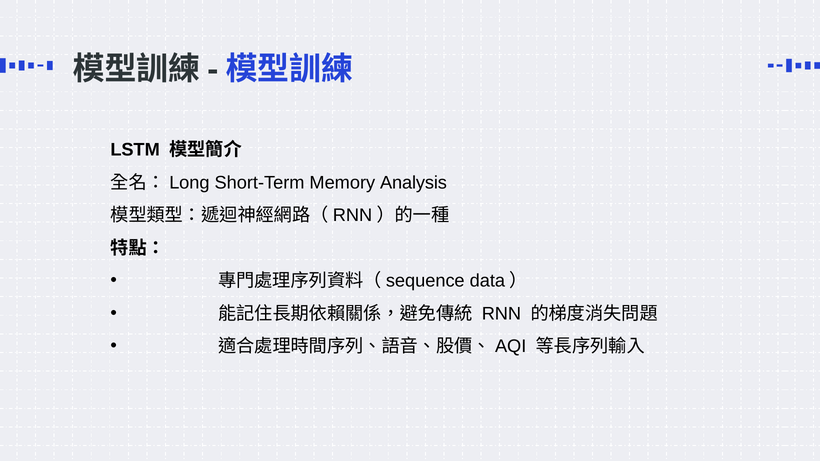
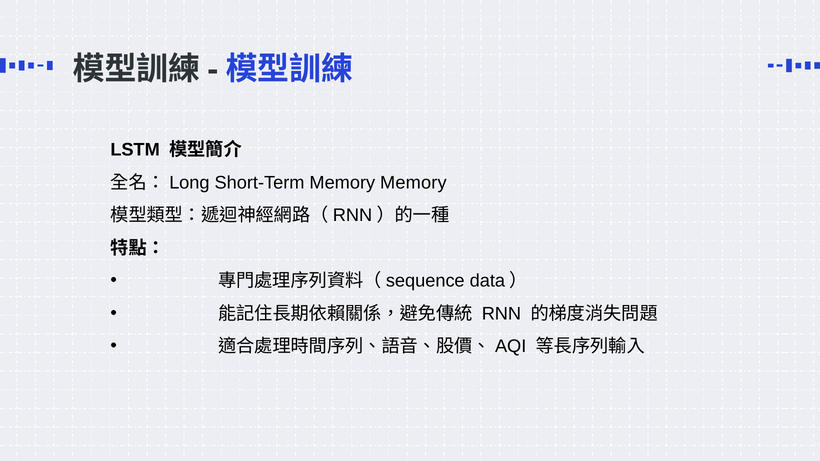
Memory Analysis: Analysis -> Memory
